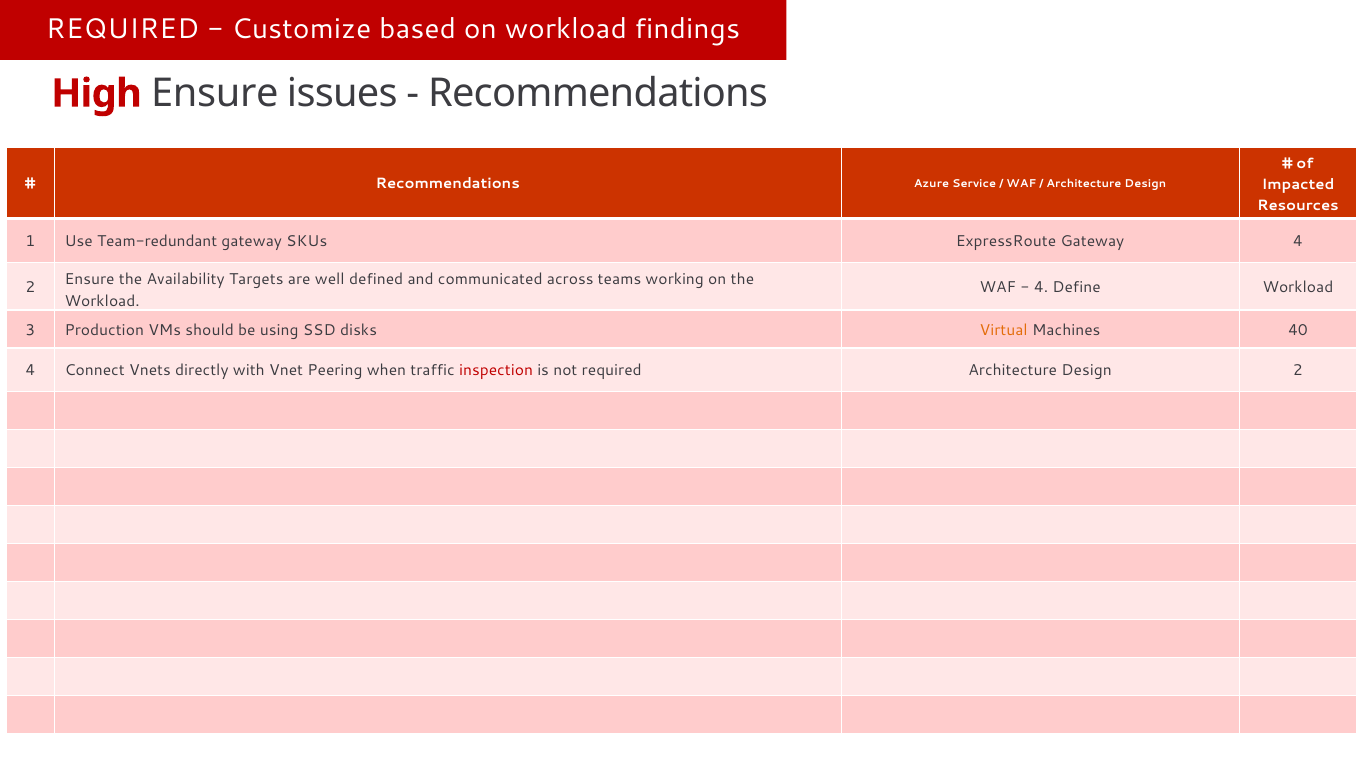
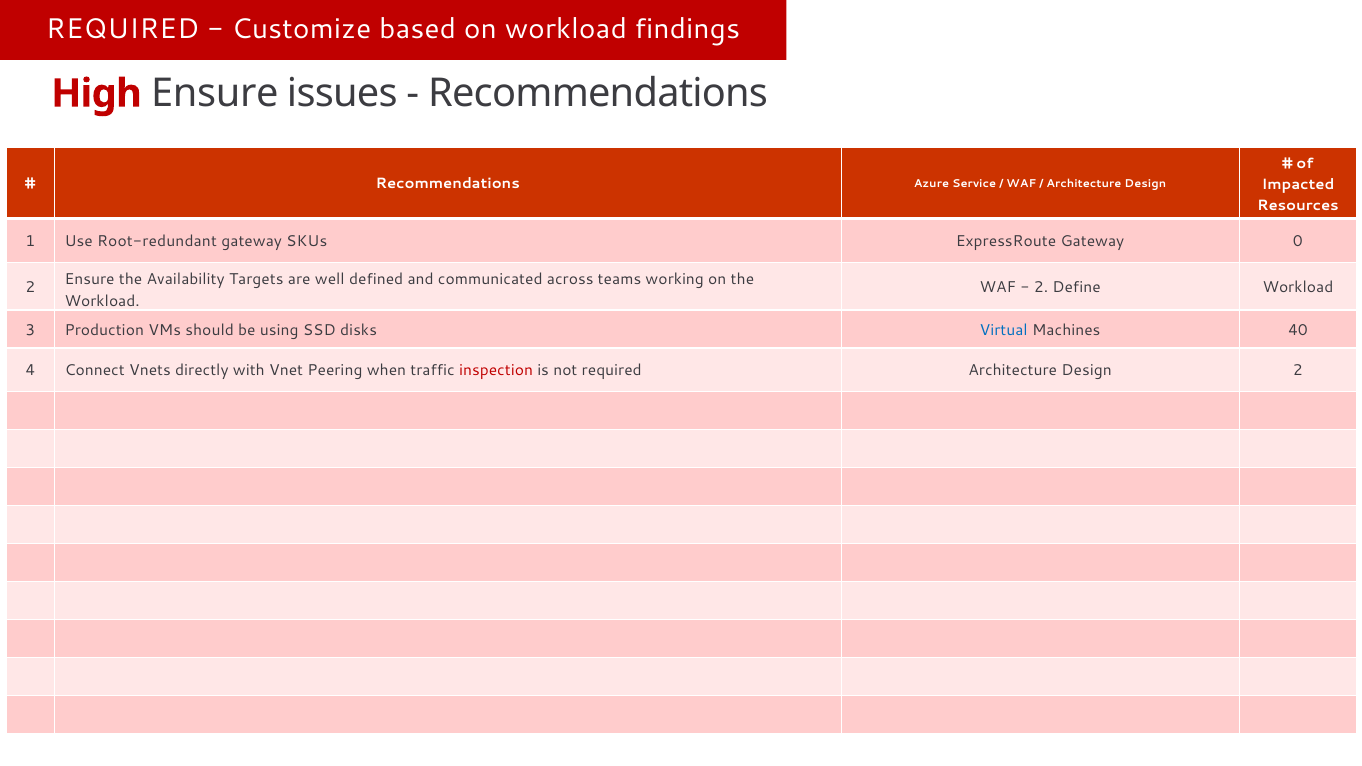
Team-redundant: Team-redundant -> Root-redundant
Gateway 4: 4 -> 0
4 at (1041, 287): 4 -> 2
Virtual colour: orange -> blue
